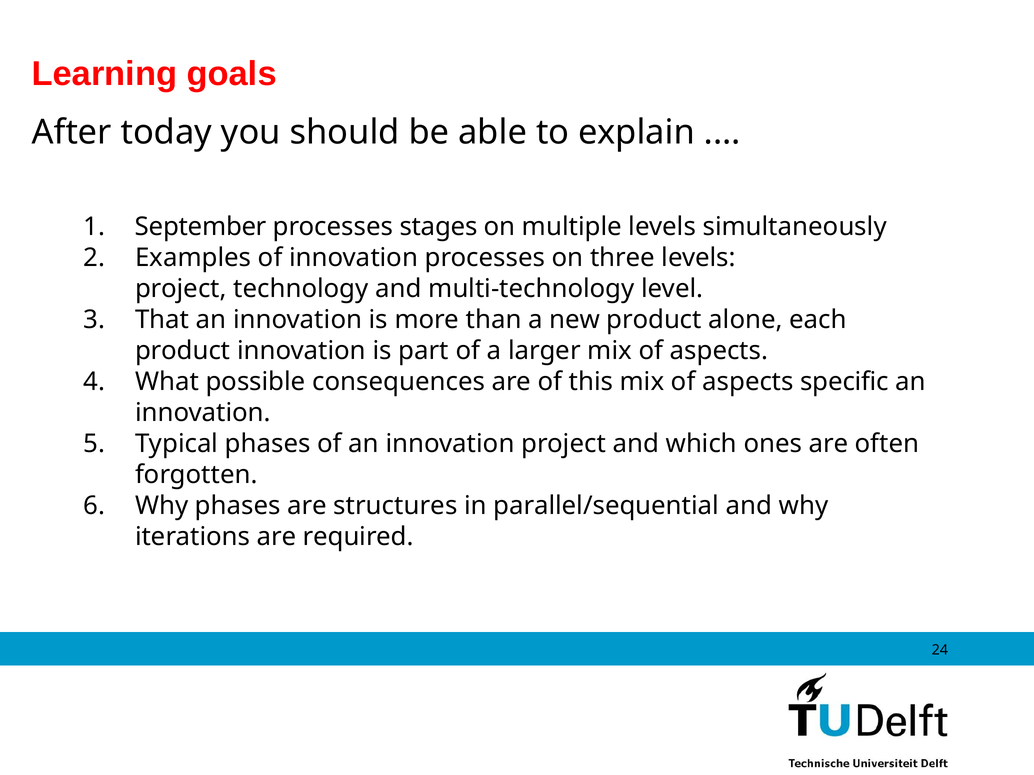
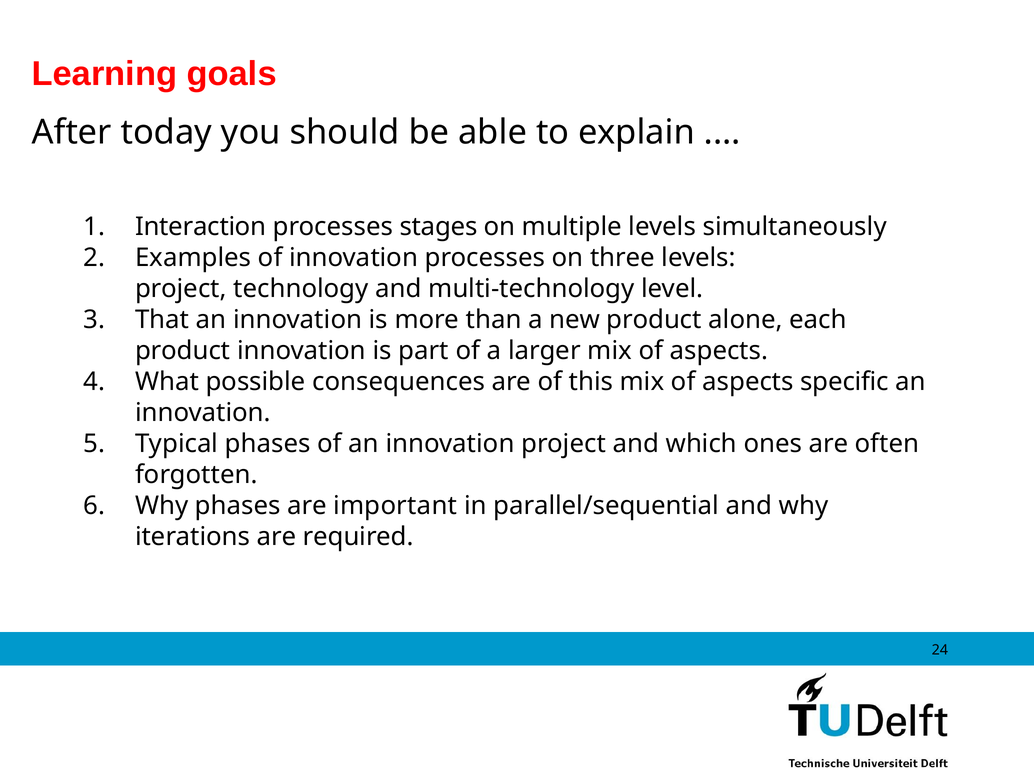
September: September -> Interaction
structures: structures -> important
